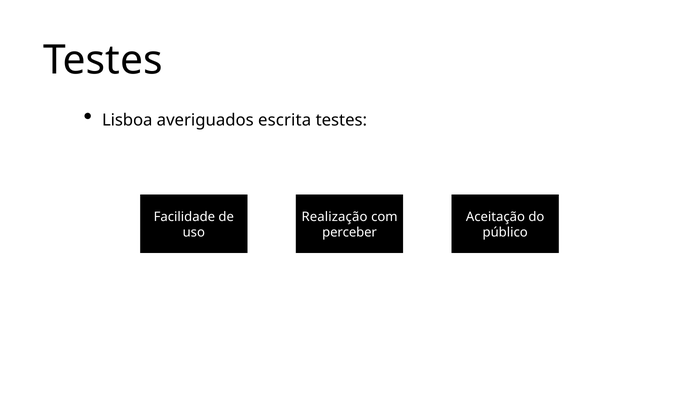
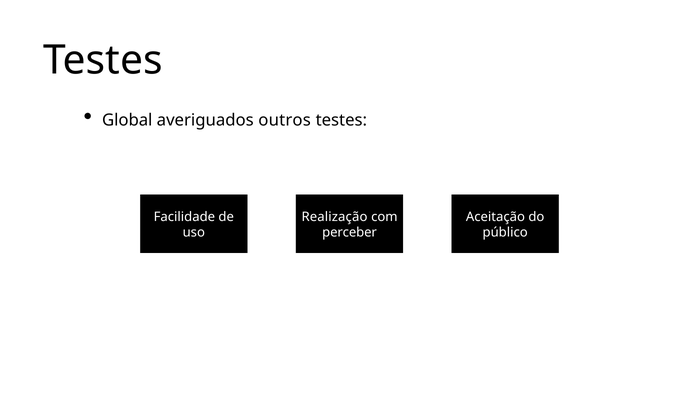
Lisboa: Lisboa -> Global
escrita: escrita -> outros
